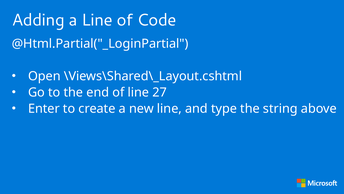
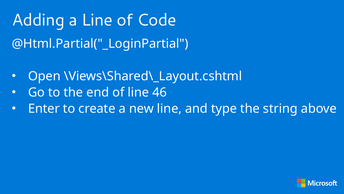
27: 27 -> 46
